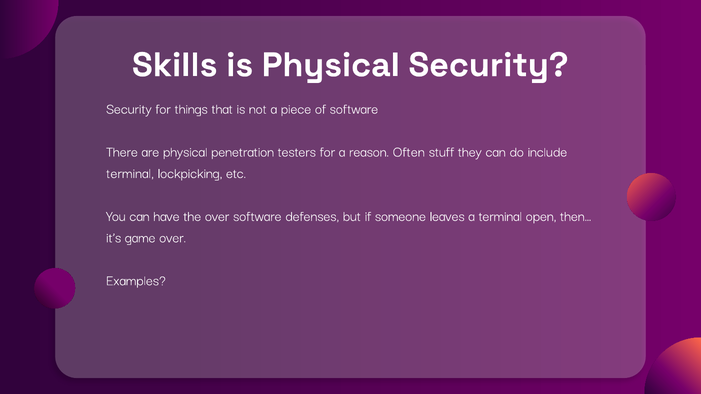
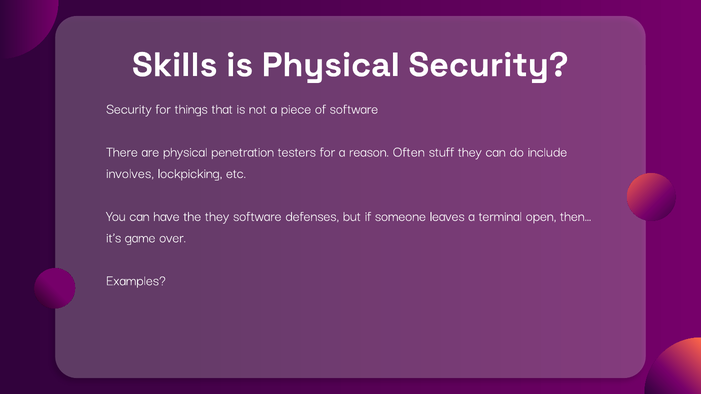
terminal at (130, 173): terminal -> involves
the over: over -> they
